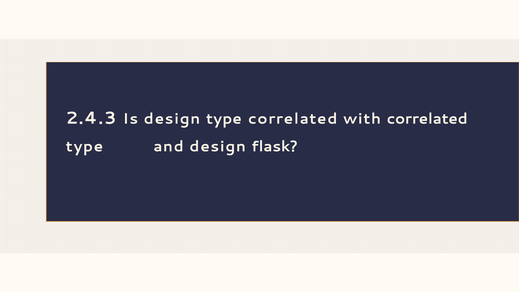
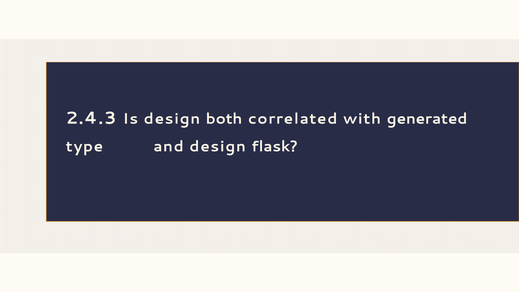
design type: type -> both
with correlated: correlated -> generated
